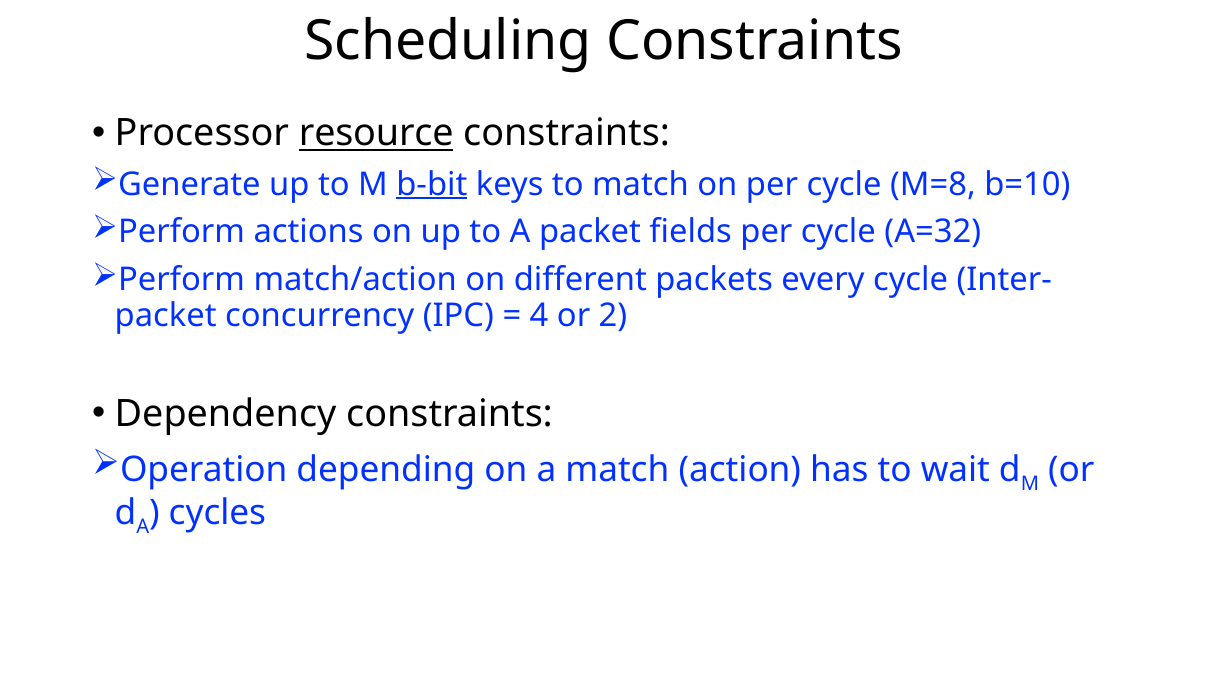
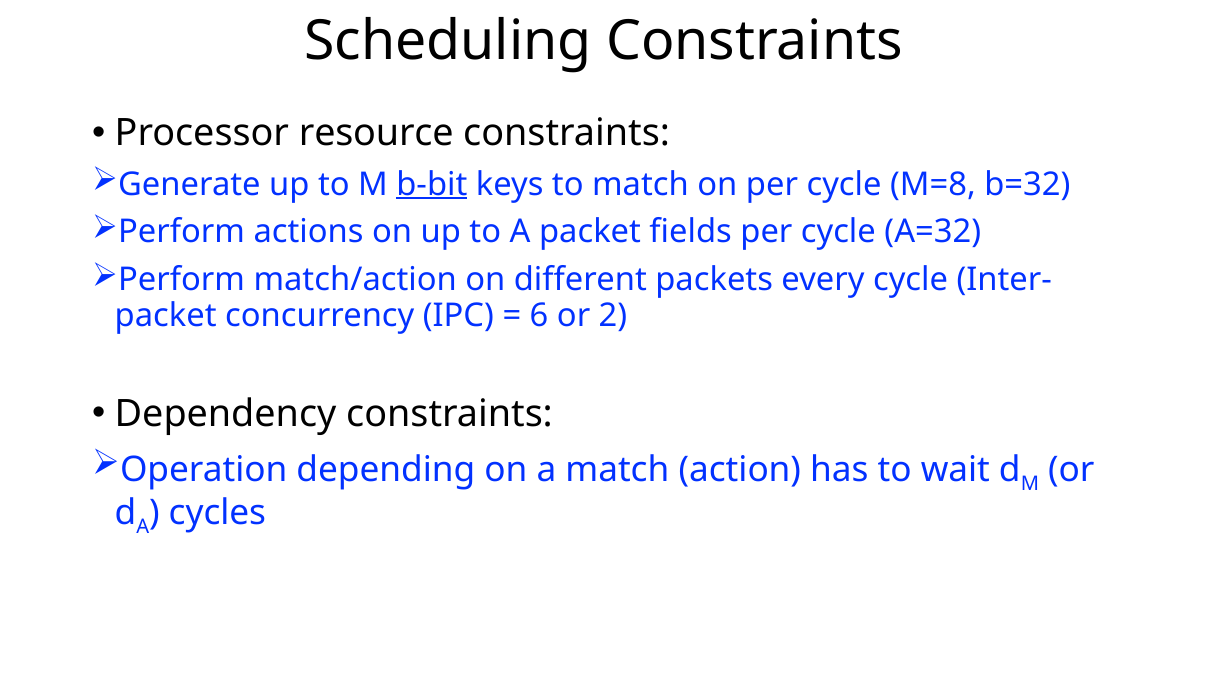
resource underline: present -> none
b=10: b=10 -> b=32
4: 4 -> 6
